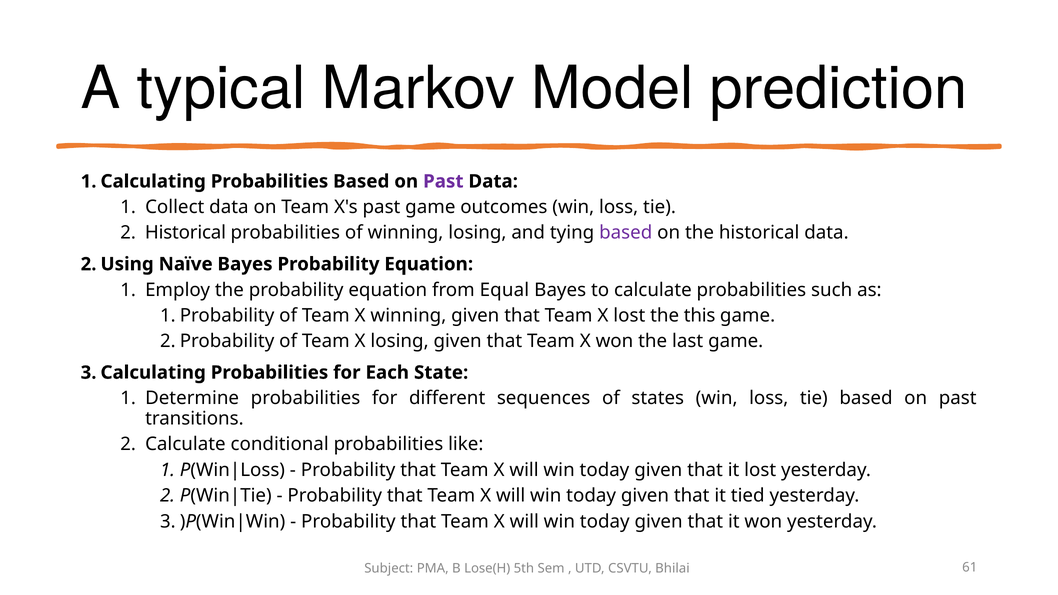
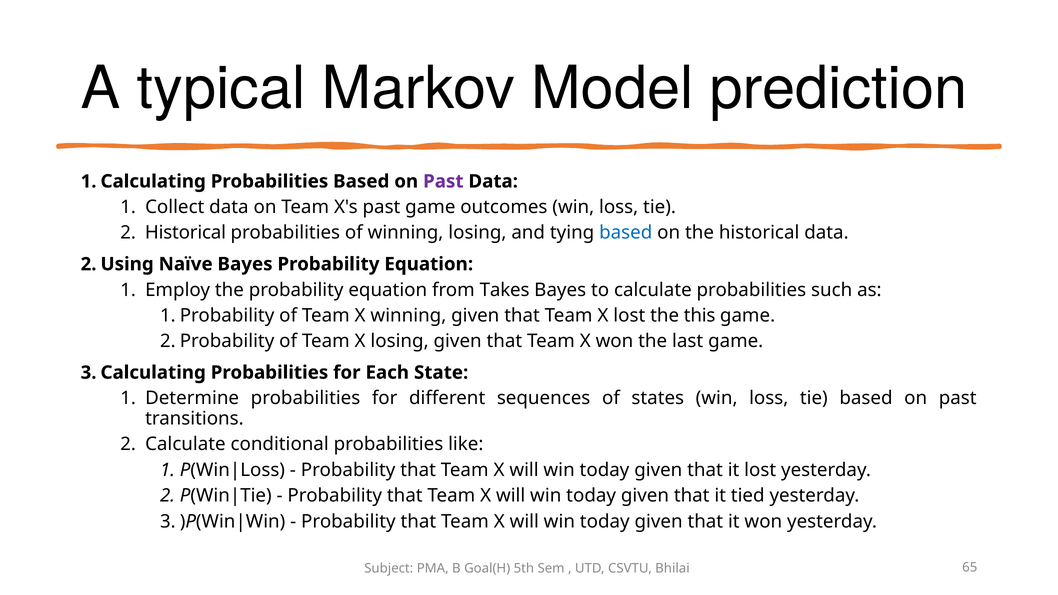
based at (626, 233) colour: purple -> blue
Equal: Equal -> Takes
Lose(H: Lose(H -> Goal(H
61: 61 -> 65
